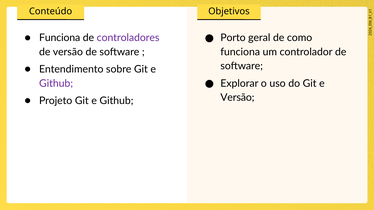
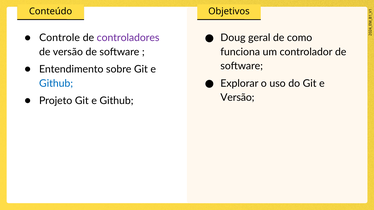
Porto: Porto -> Doug
Funciona at (60, 38): Funciona -> Controle
Github at (56, 84) colour: purple -> blue
